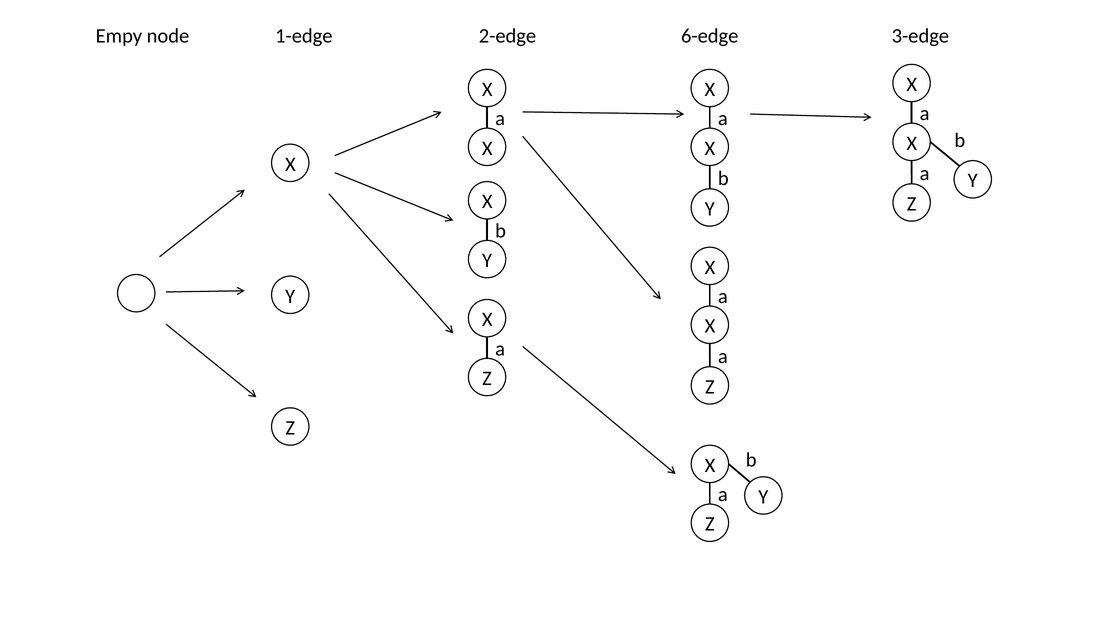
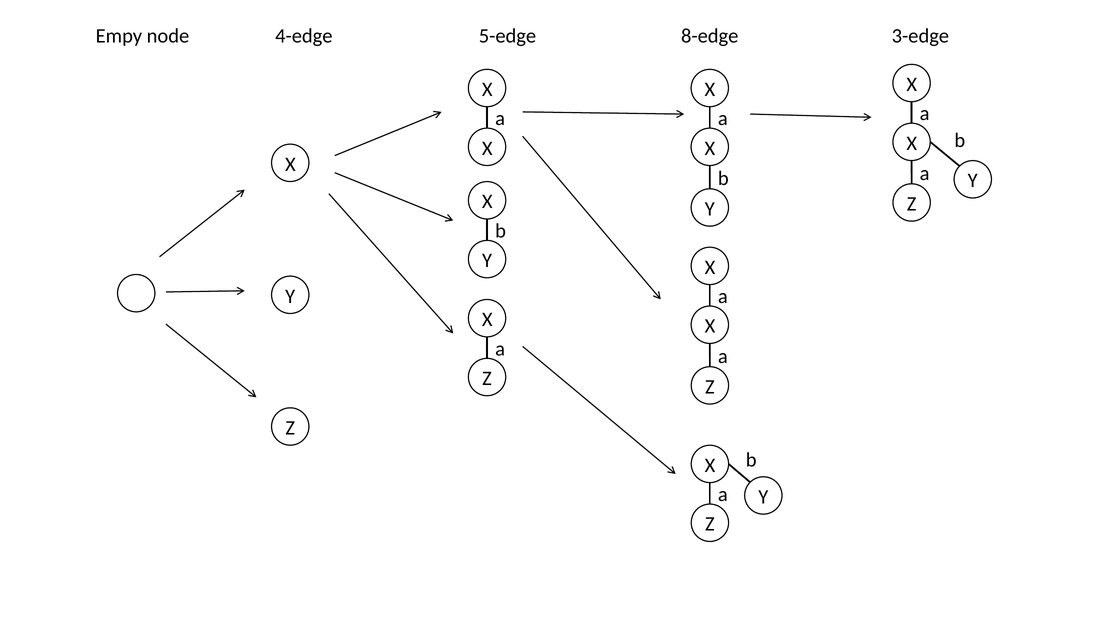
1-edge: 1-edge -> 4-edge
2-edge: 2-edge -> 5-edge
6-edge: 6-edge -> 8-edge
